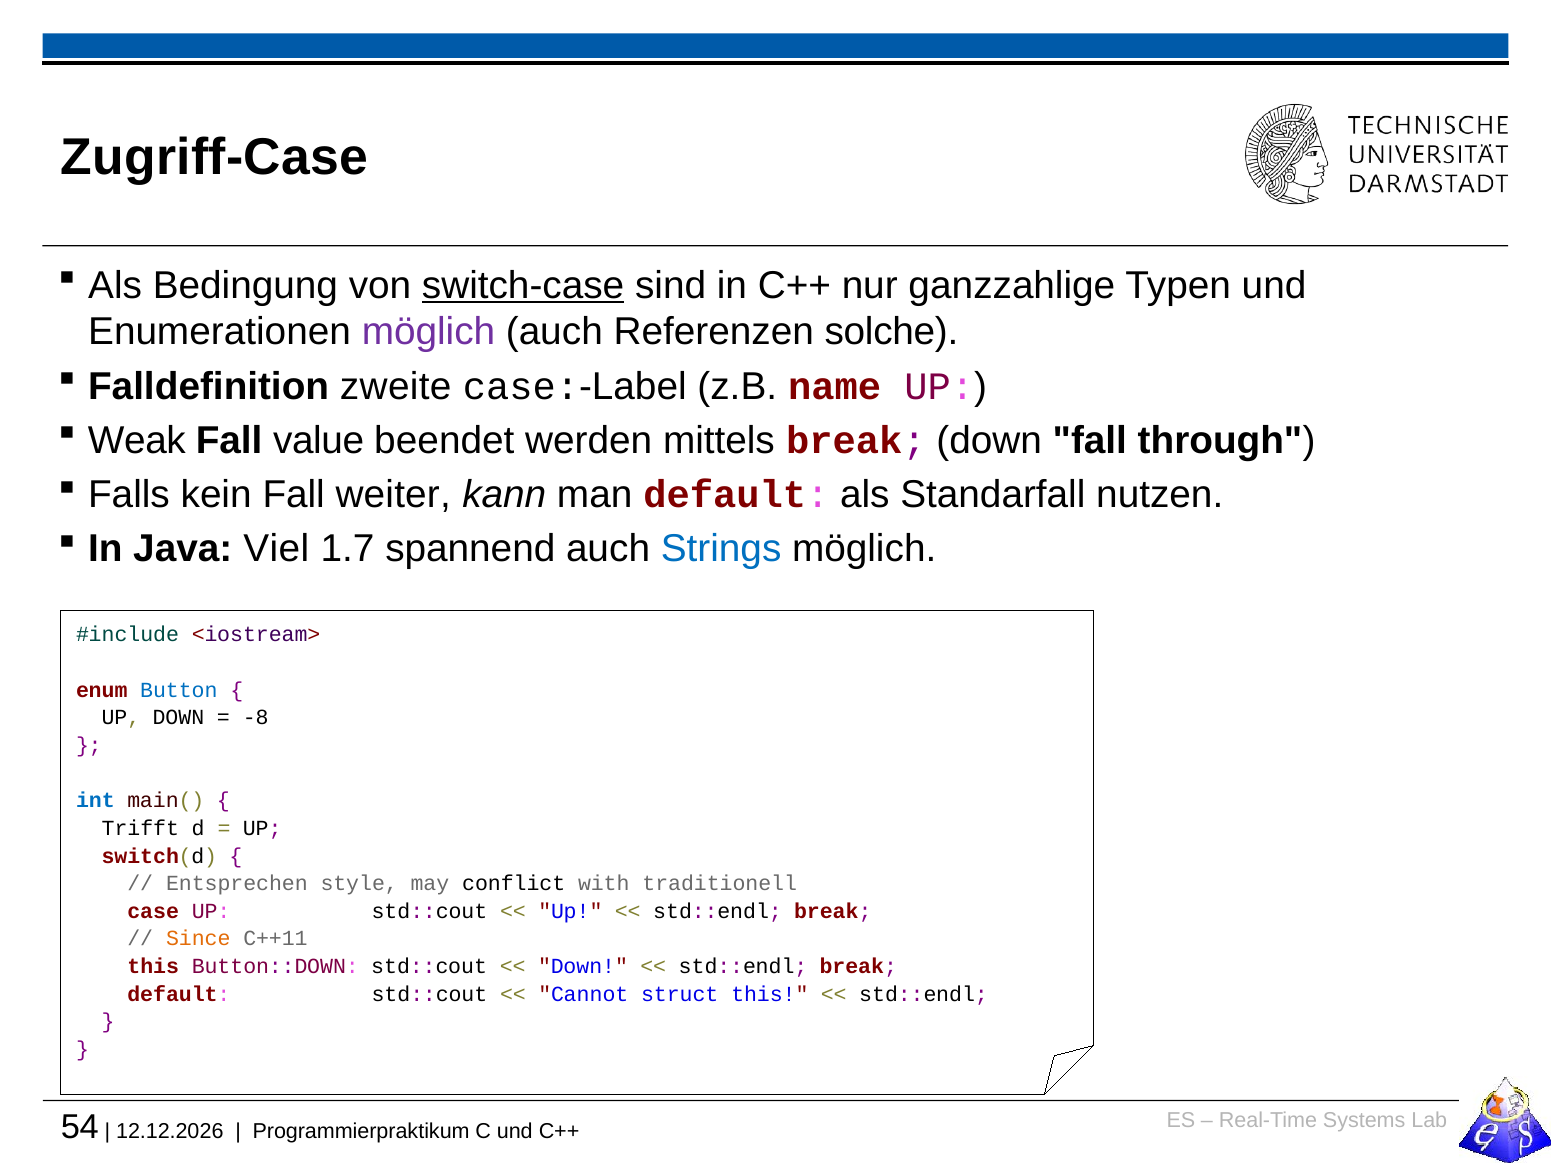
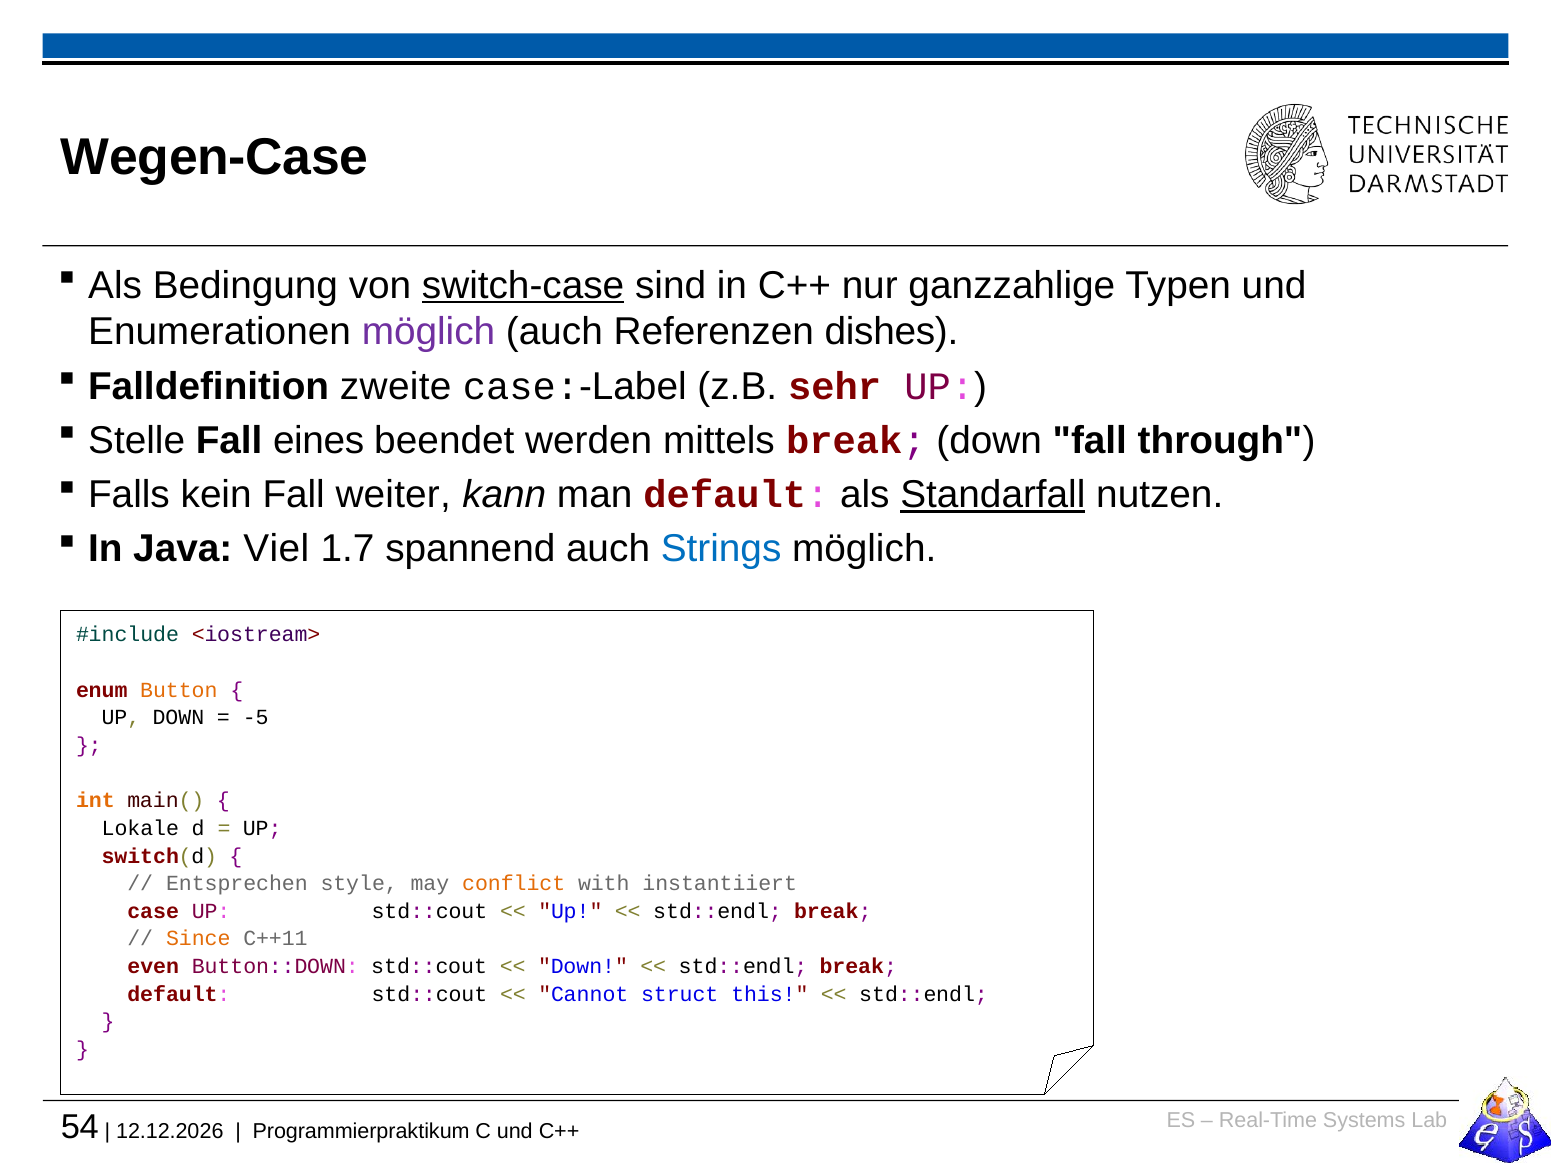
Zugriff-Case: Zugriff-Case -> Wegen-Case
solche: solche -> dishes
name: name -> sehr
Weak: Weak -> Stelle
value: value -> eines
Standarfall underline: none -> present
Button colour: blue -> orange
-8: -8 -> -5
int colour: blue -> orange
Trifft: Trifft -> Lokale
conflict colour: black -> orange
traditionell: traditionell -> instantiiert
this at (153, 967): this -> even
